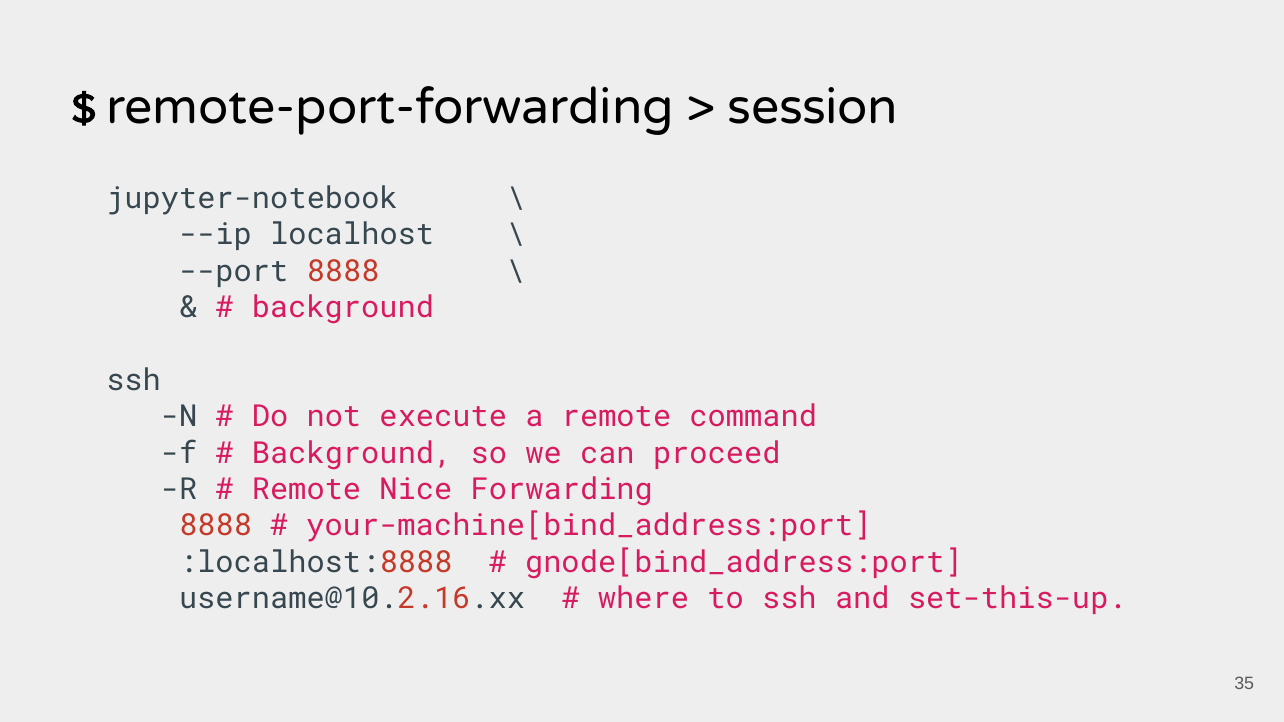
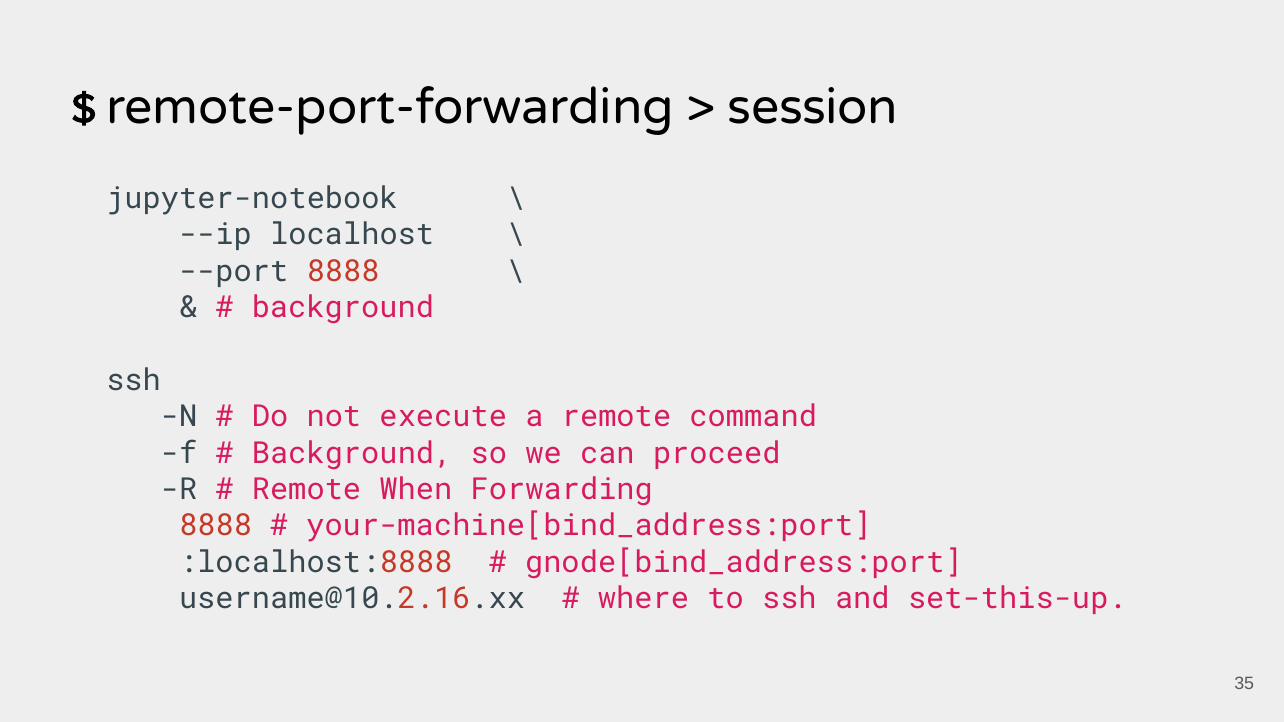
Nice: Nice -> When
